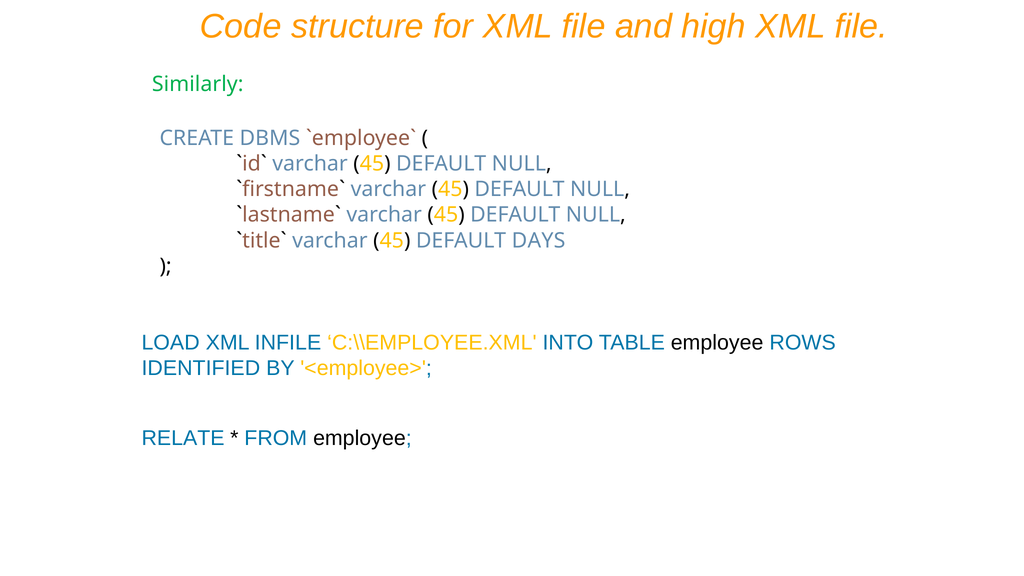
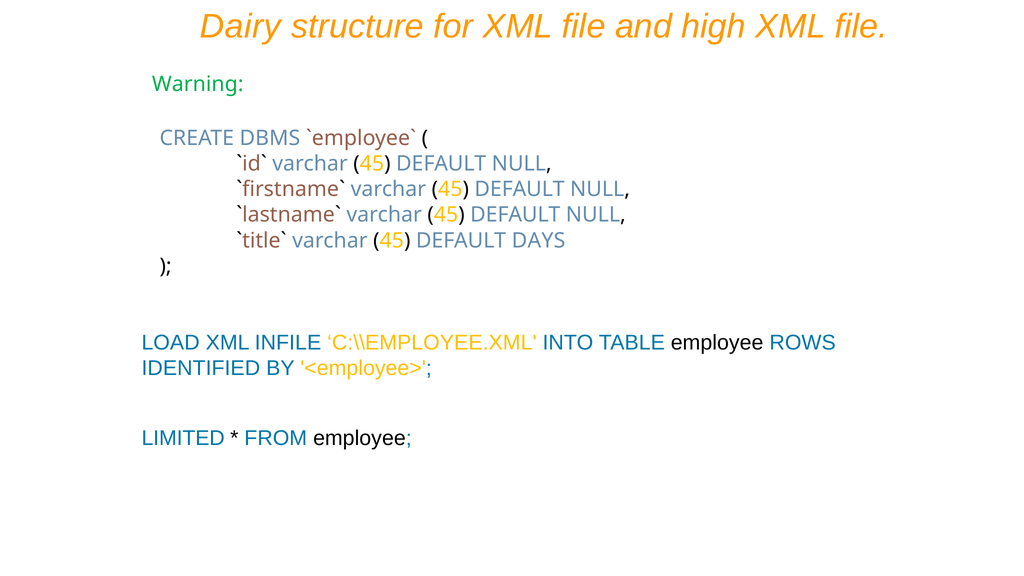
Code: Code -> Dairy
Similarly: Similarly -> Warning
RELATE: RELATE -> LIMITED
